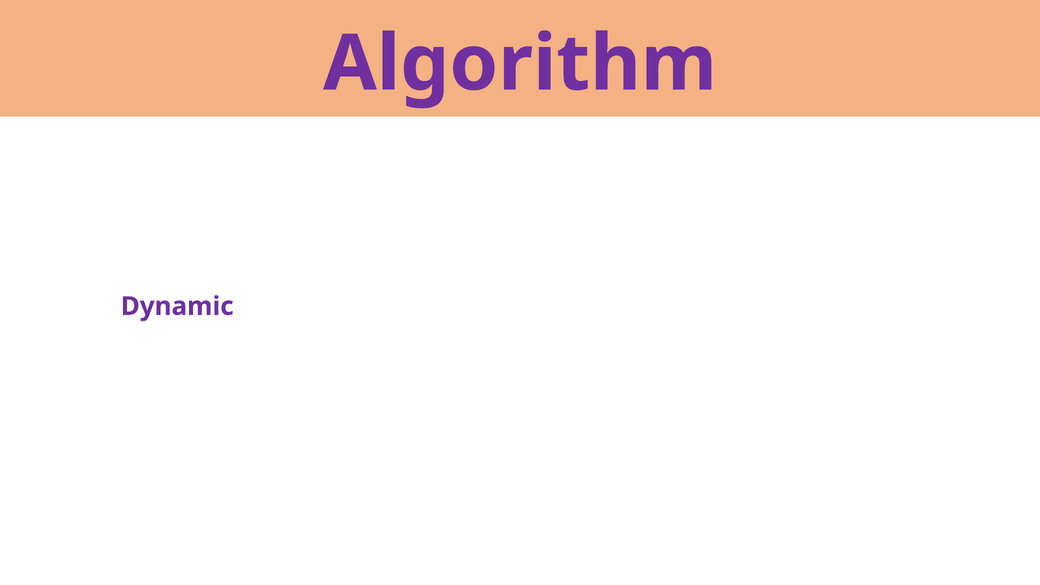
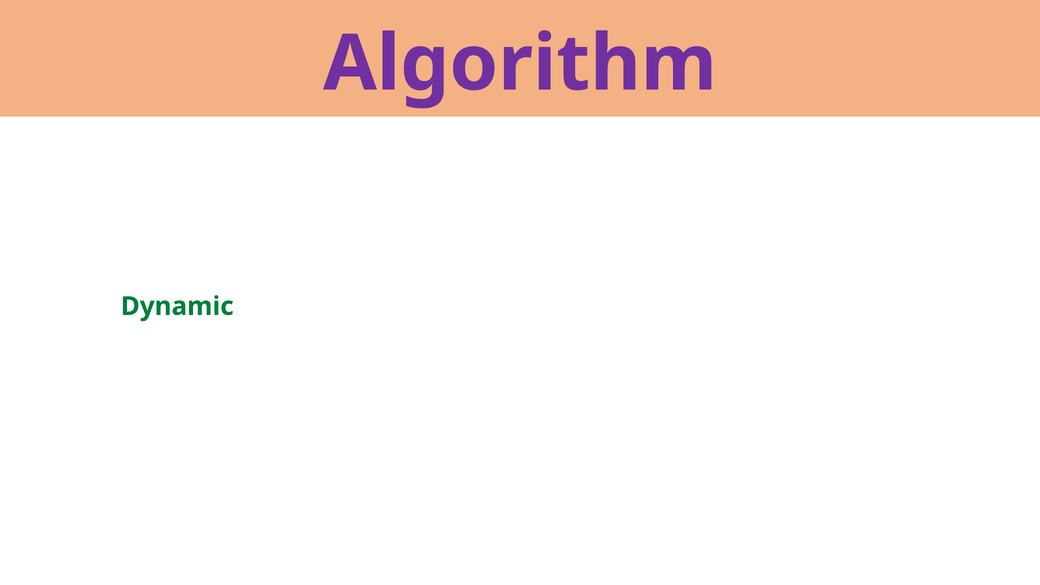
Dynamic colour: purple -> green
